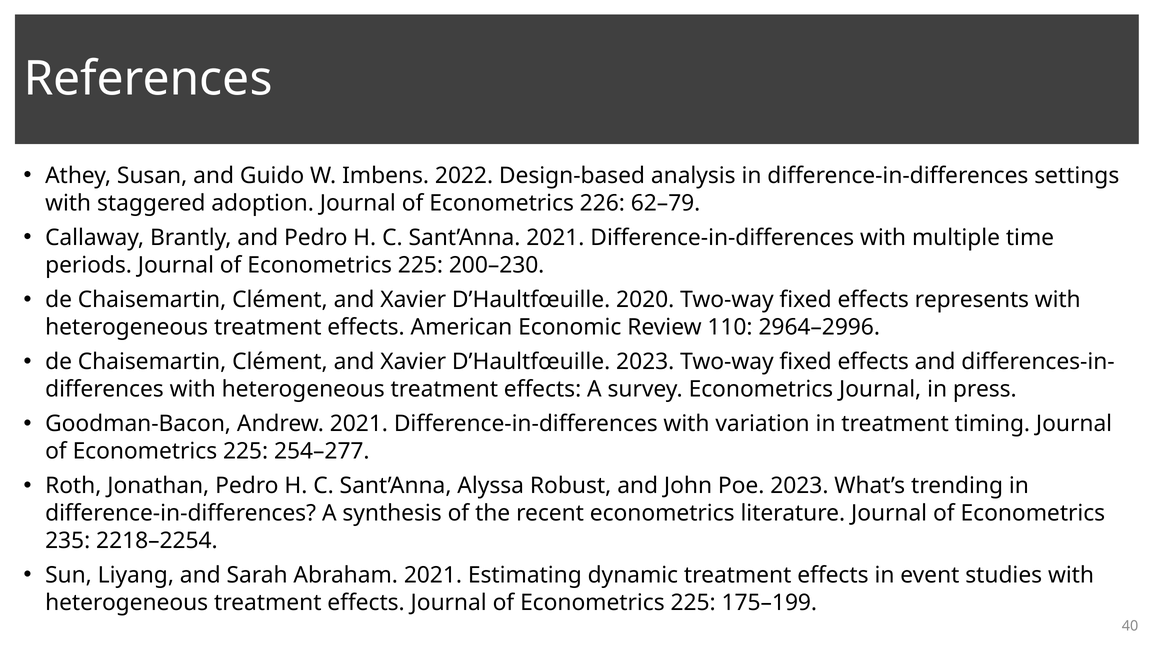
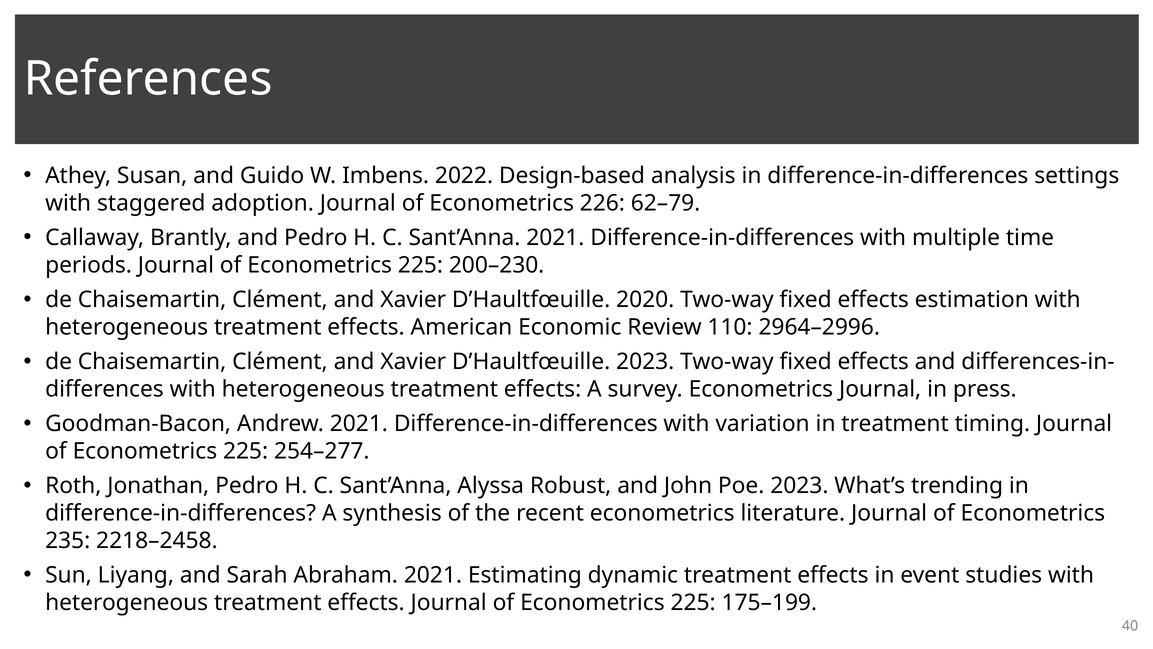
represents: represents -> estimation
2218–2254: 2218–2254 -> 2218–2458
